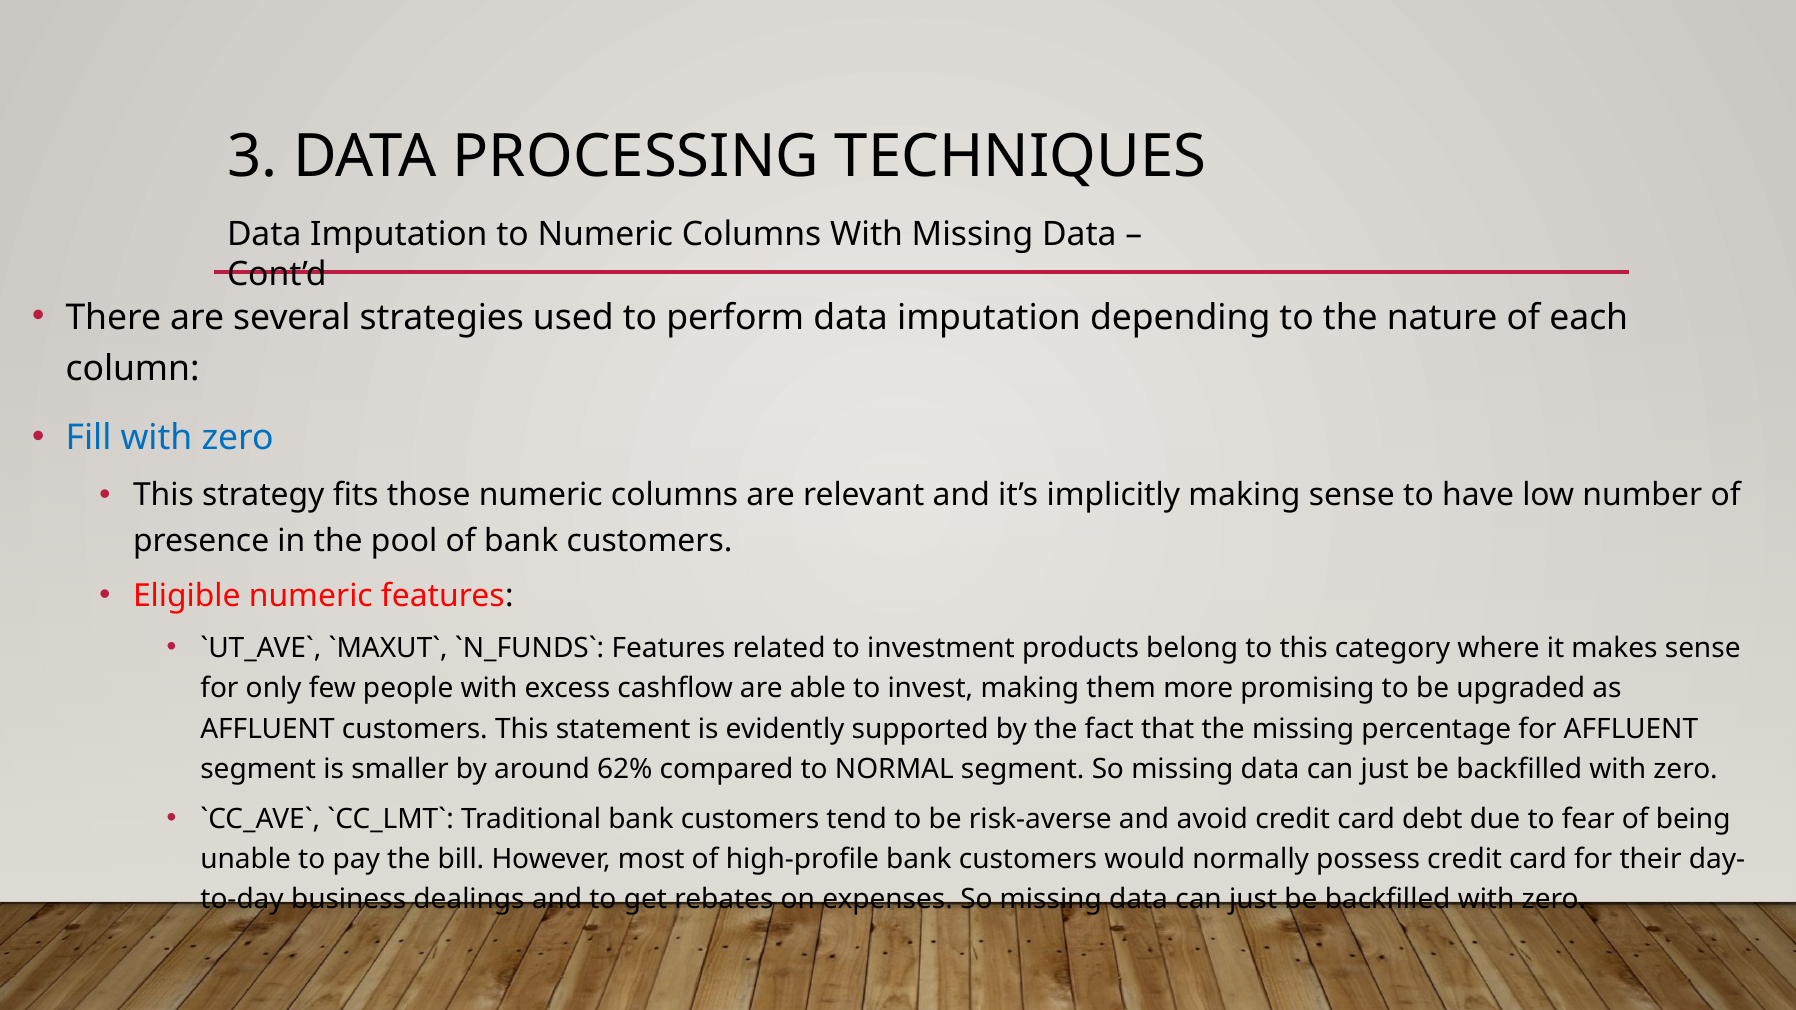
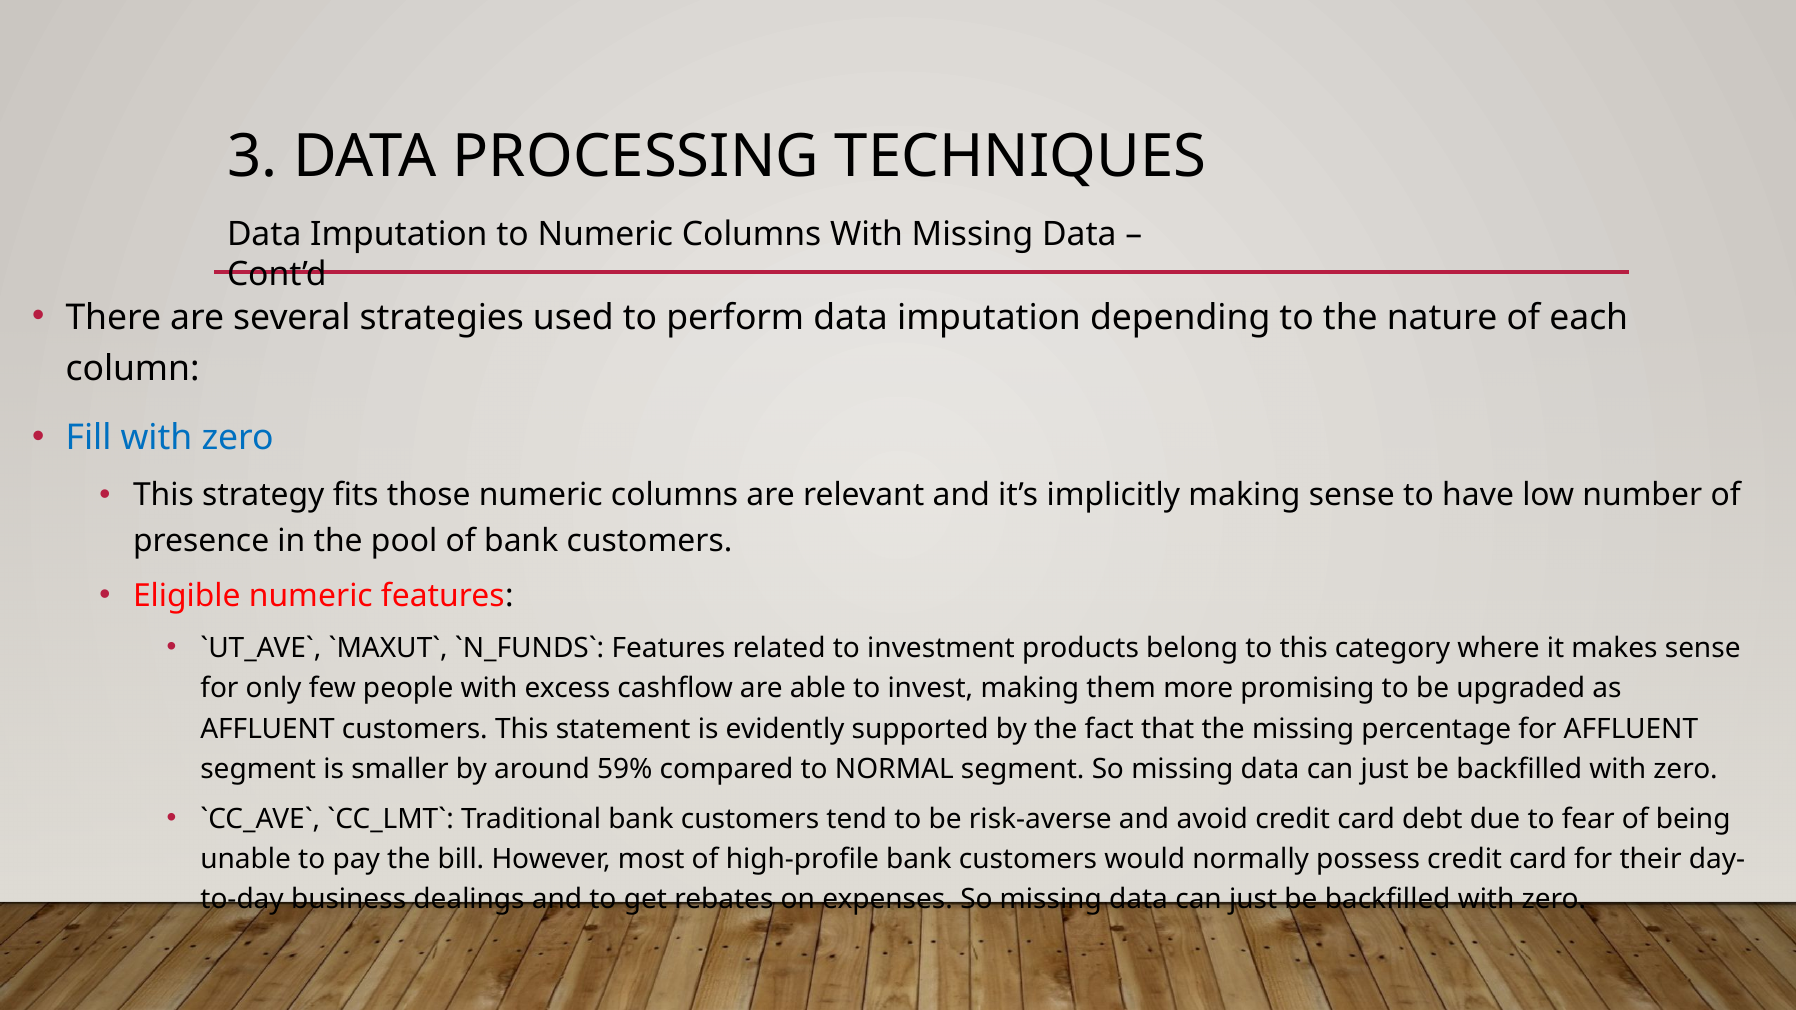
62%: 62% -> 59%
